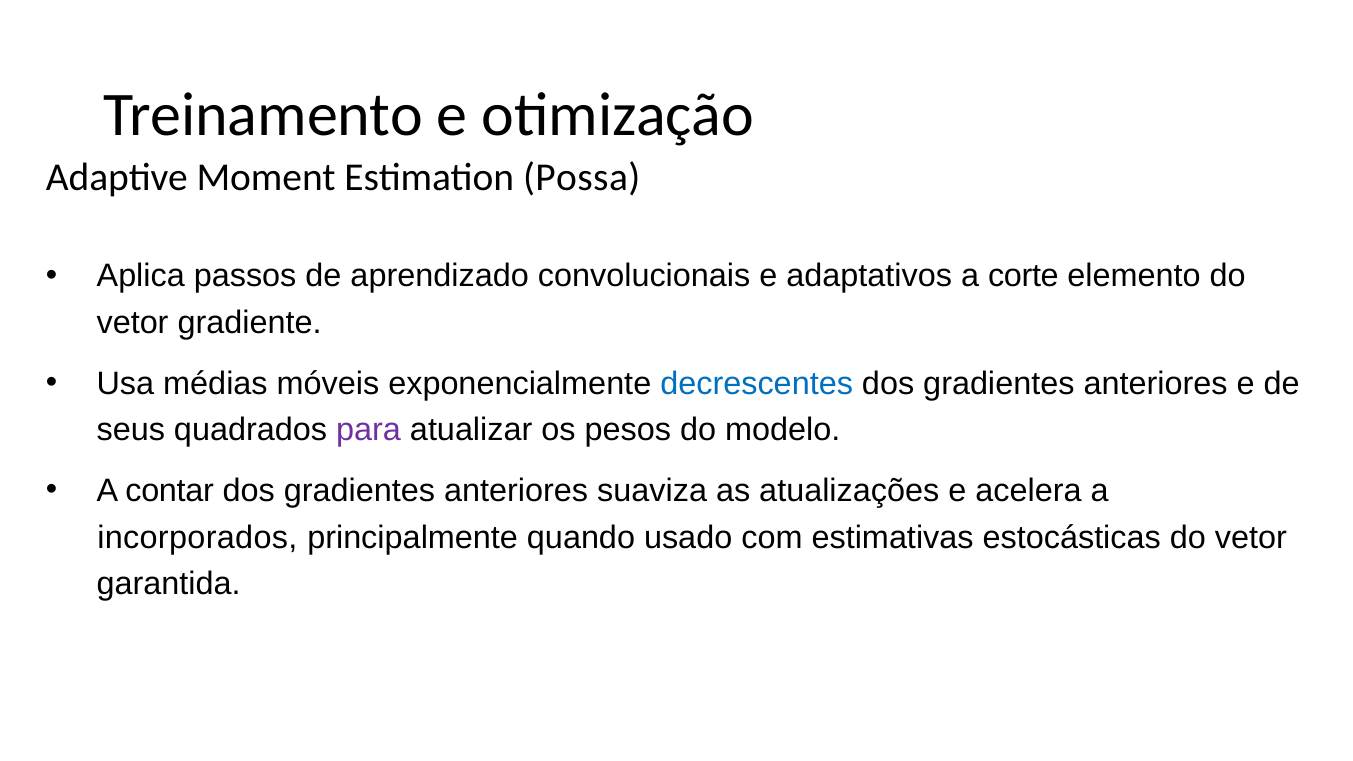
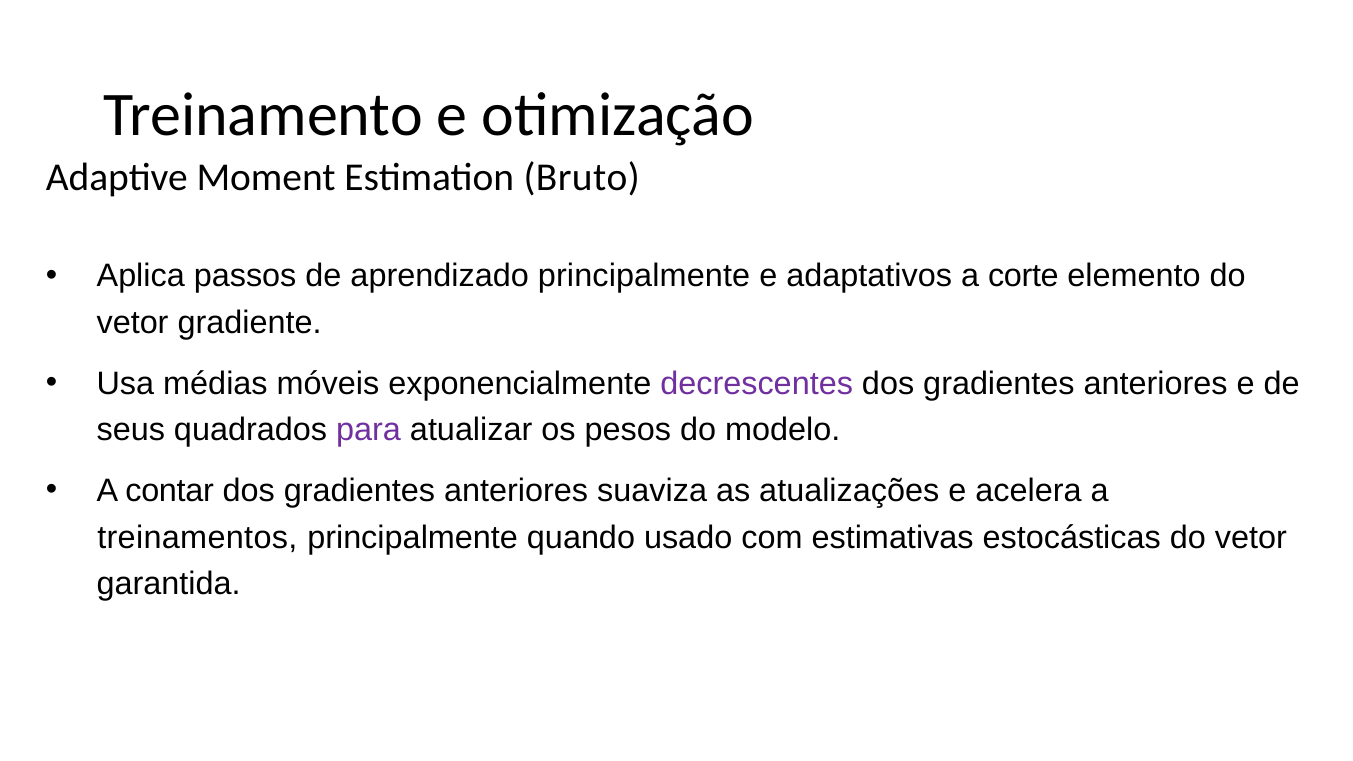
Possa: Possa -> Bruto
aprendizado convolucionais: convolucionais -> principalmente
decrescentes colour: blue -> purple
incorporados: incorporados -> treinamentos
